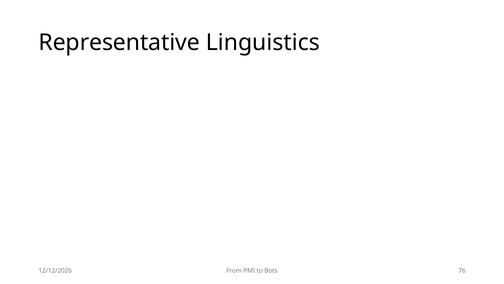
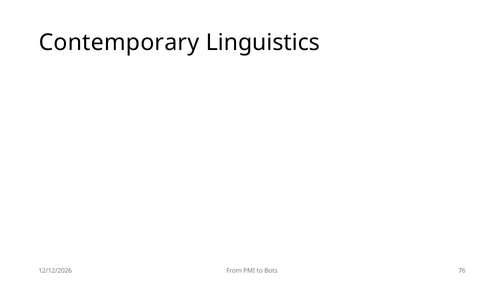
Representative: Representative -> Contemporary
